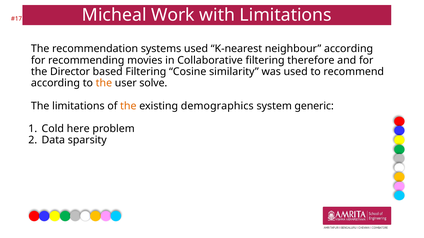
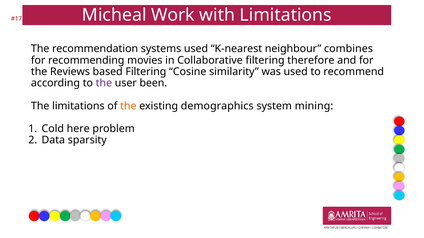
neighbour according: according -> combines
Director: Director -> Reviews
the at (104, 83) colour: orange -> purple
solve: solve -> been
generic: generic -> mining
